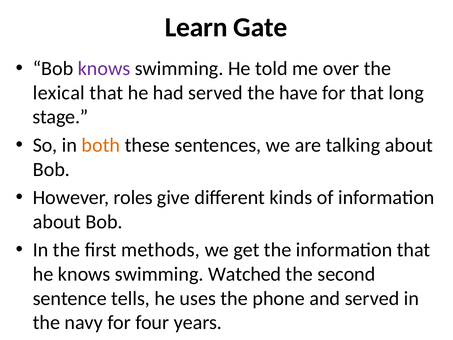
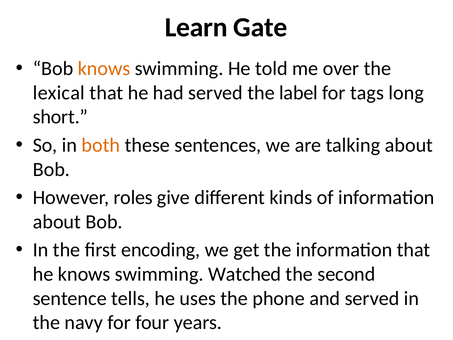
knows at (104, 69) colour: purple -> orange
have: have -> label
for that: that -> tags
stage: stage -> short
methods: methods -> encoding
